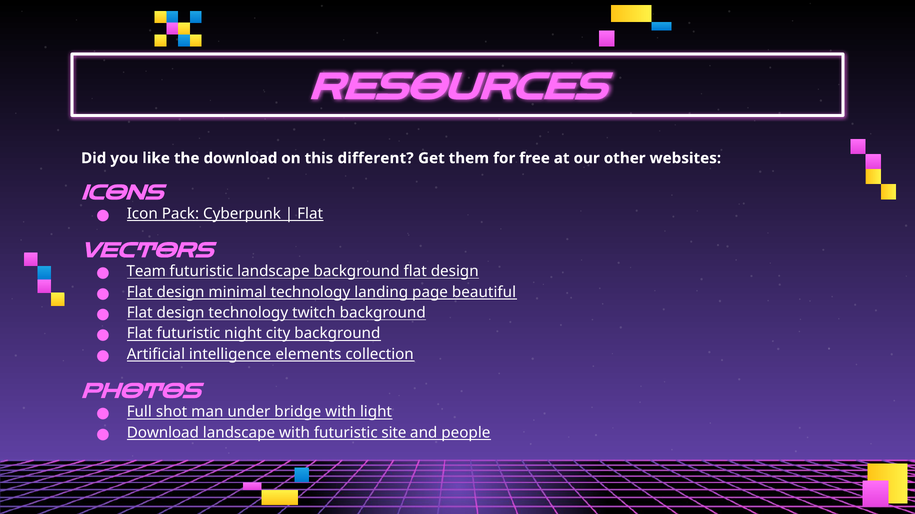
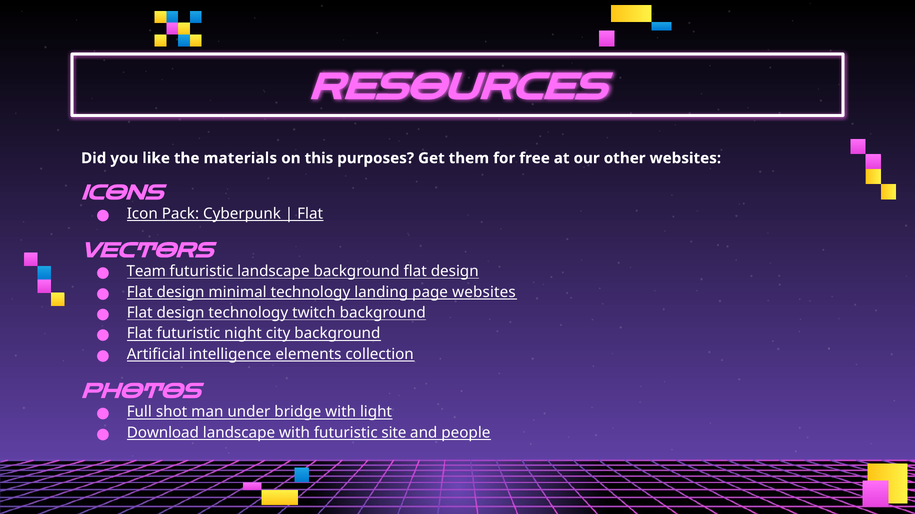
the download: download -> materials
different: different -> purposes
page beautiful: beautiful -> websites
